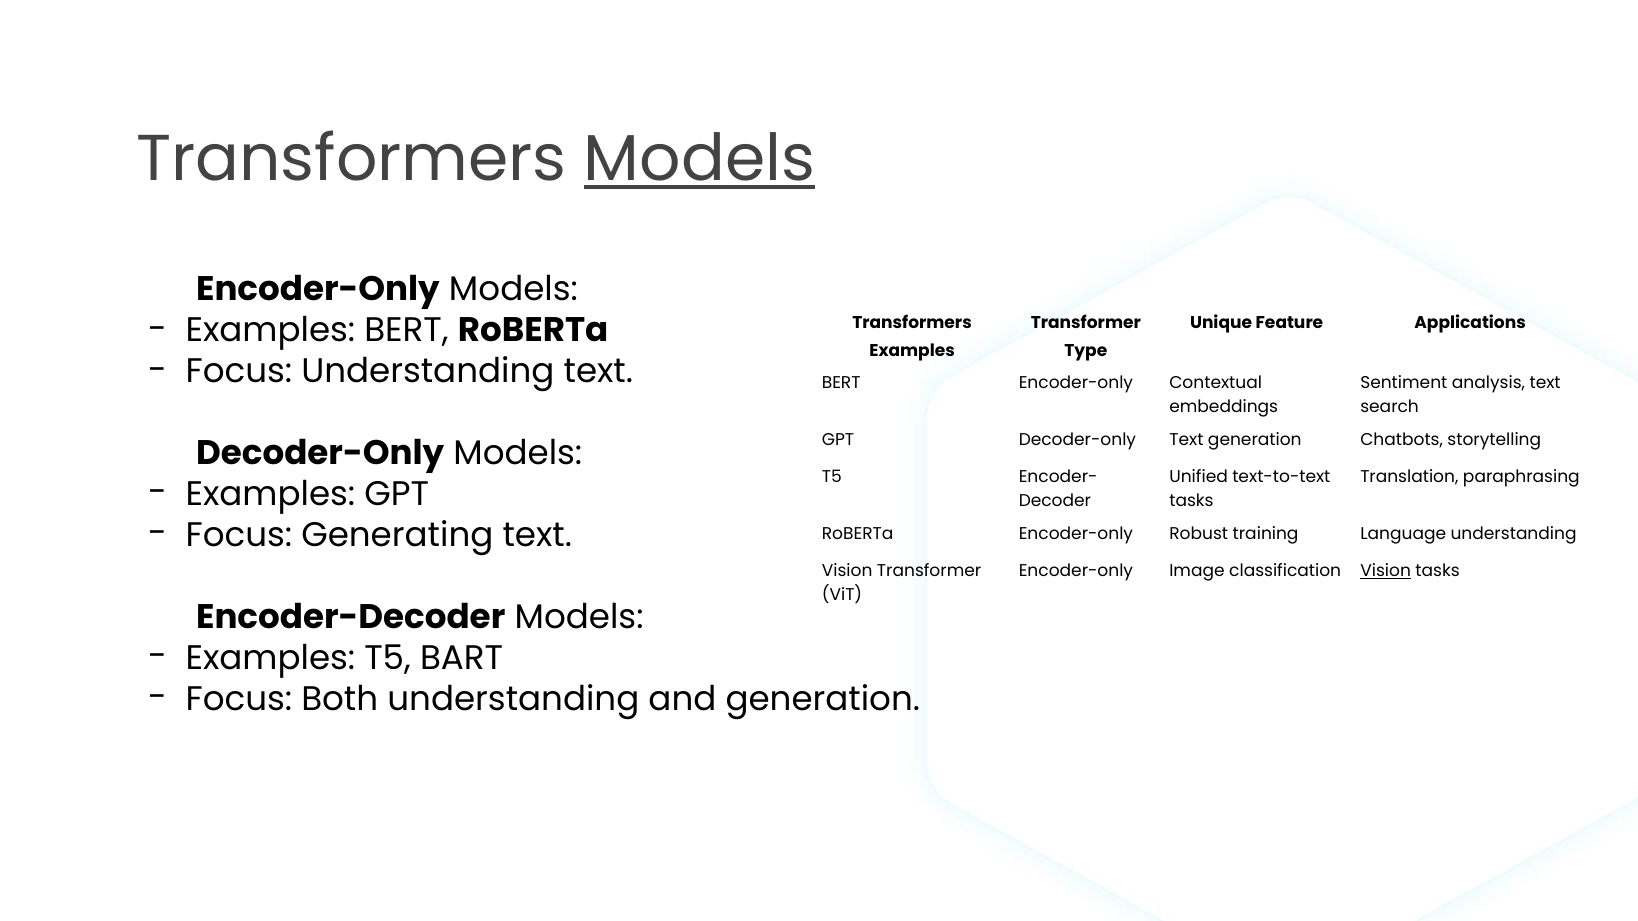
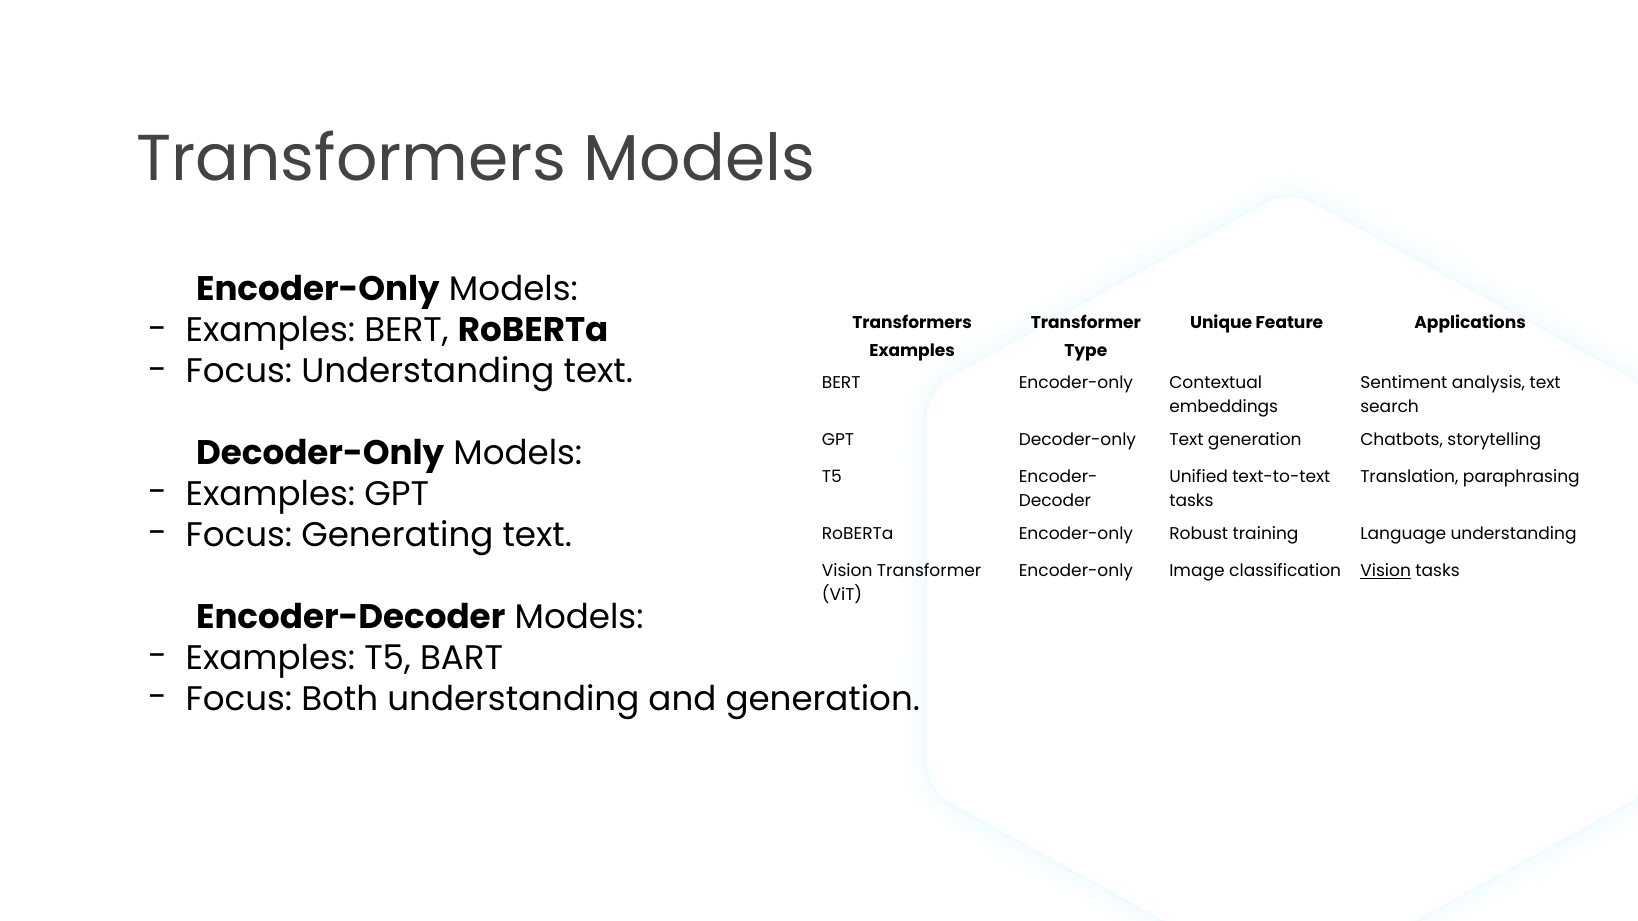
Models at (700, 159) underline: present -> none
